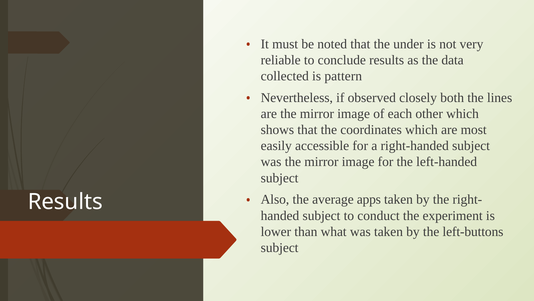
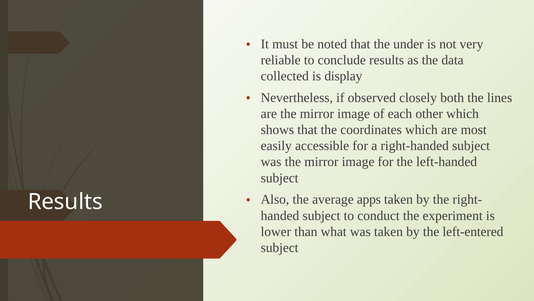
pattern: pattern -> display
left-buttons: left-buttons -> left-entered
